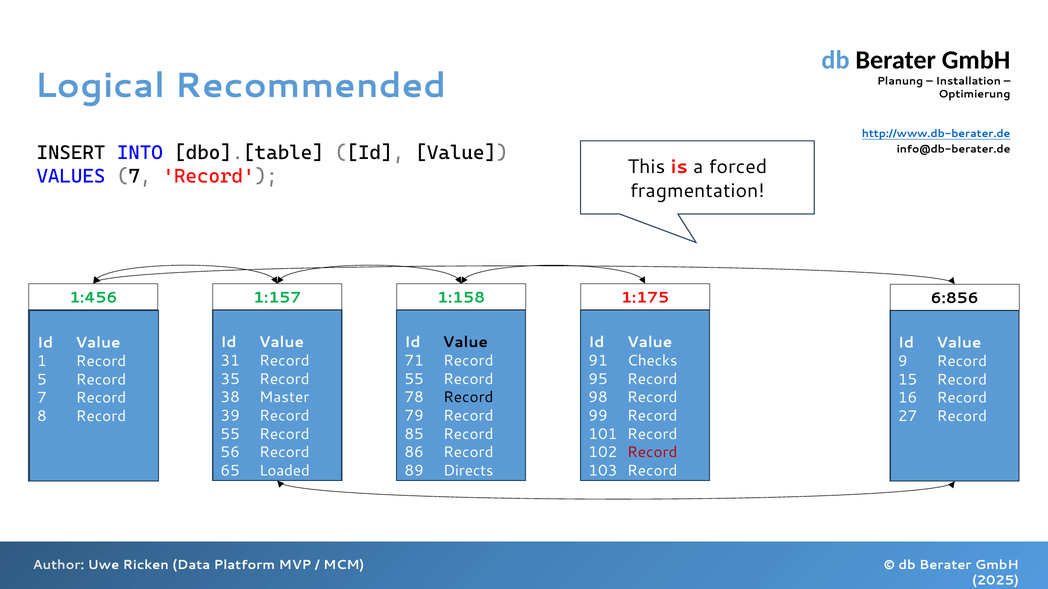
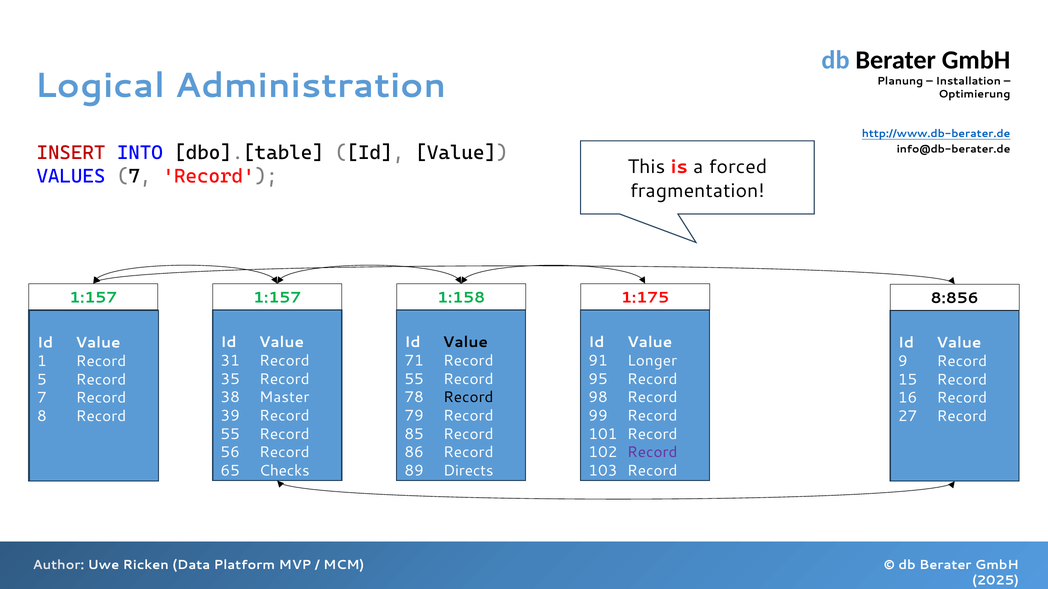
Recommended: Recommended -> Administration
INSERT colour: black -> red
1:456 at (93, 298): 1:456 -> 1:157
6:856: 6:856 -> 8:856
Checks: Checks -> Longer
Record at (652, 453) colour: red -> purple
Loaded: Loaded -> Checks
